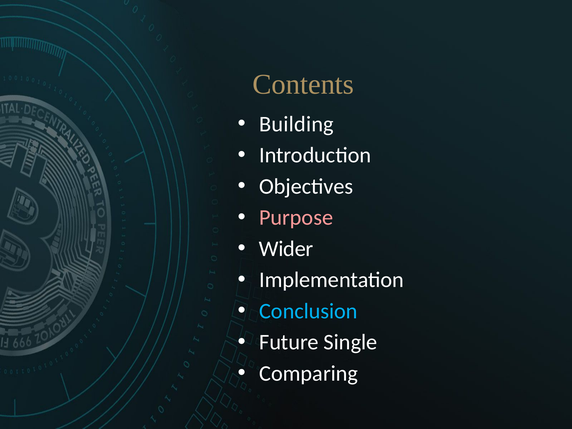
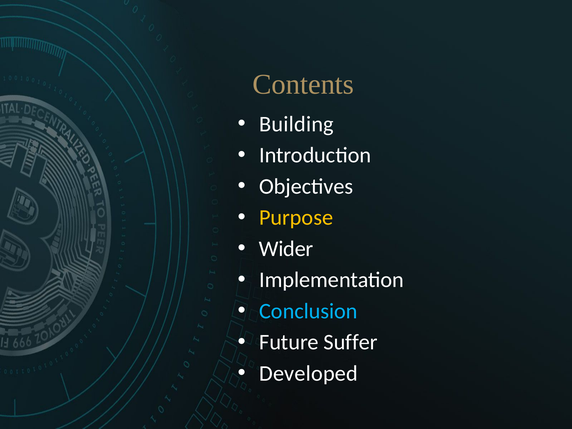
Purpose colour: pink -> yellow
Single: Single -> Suffer
Comparing: Comparing -> Developed
